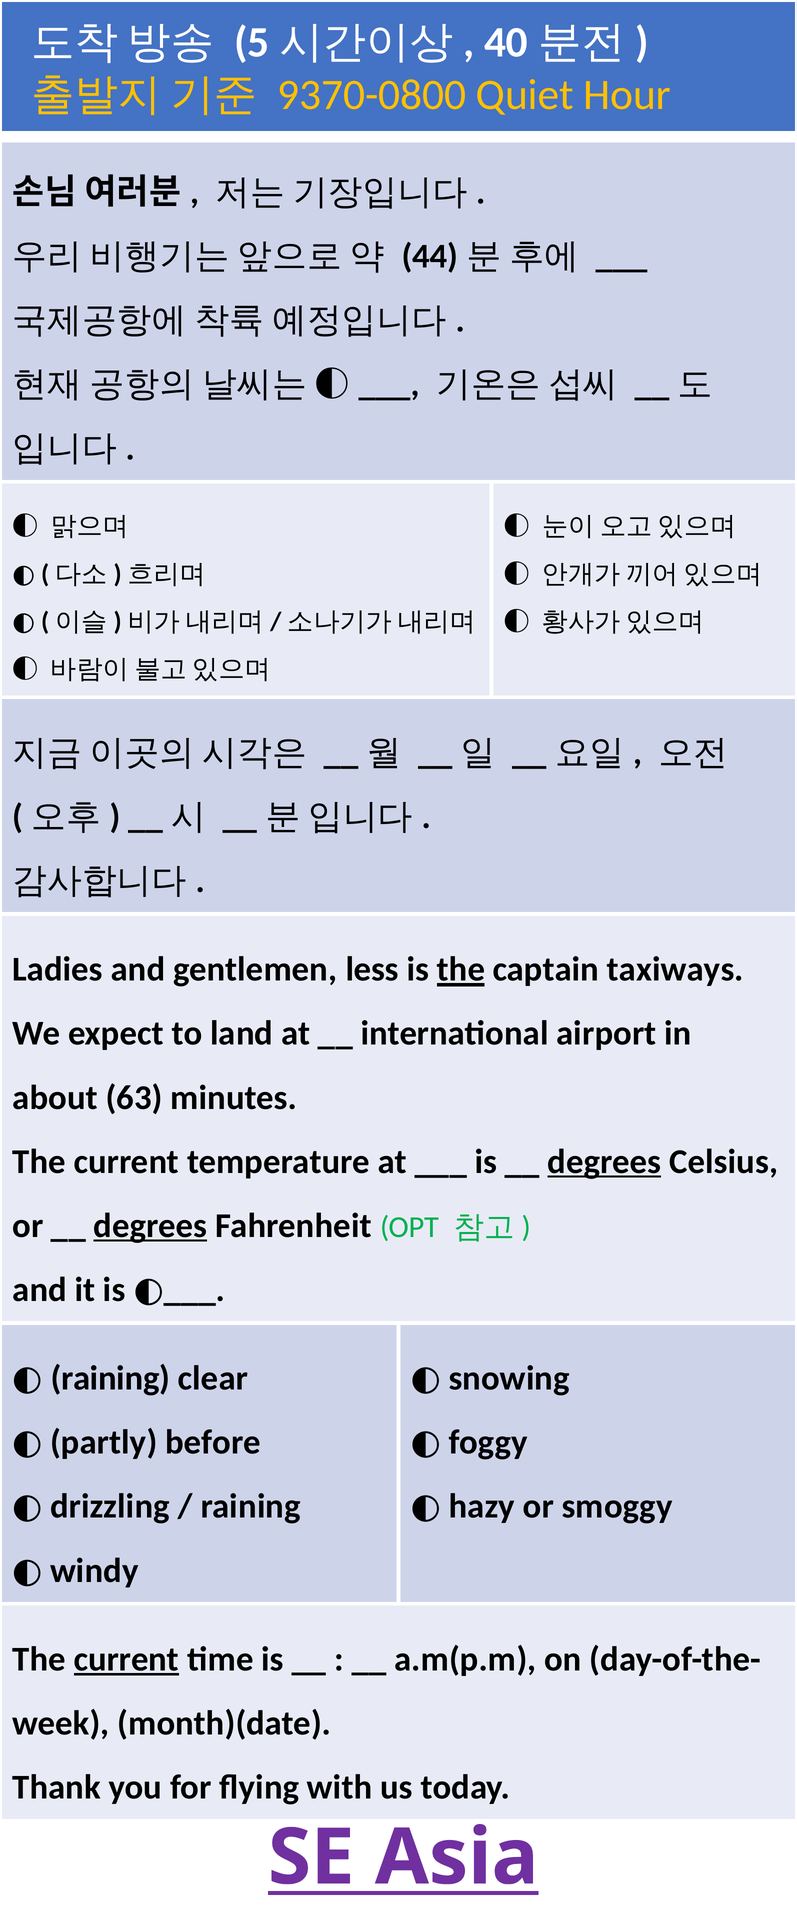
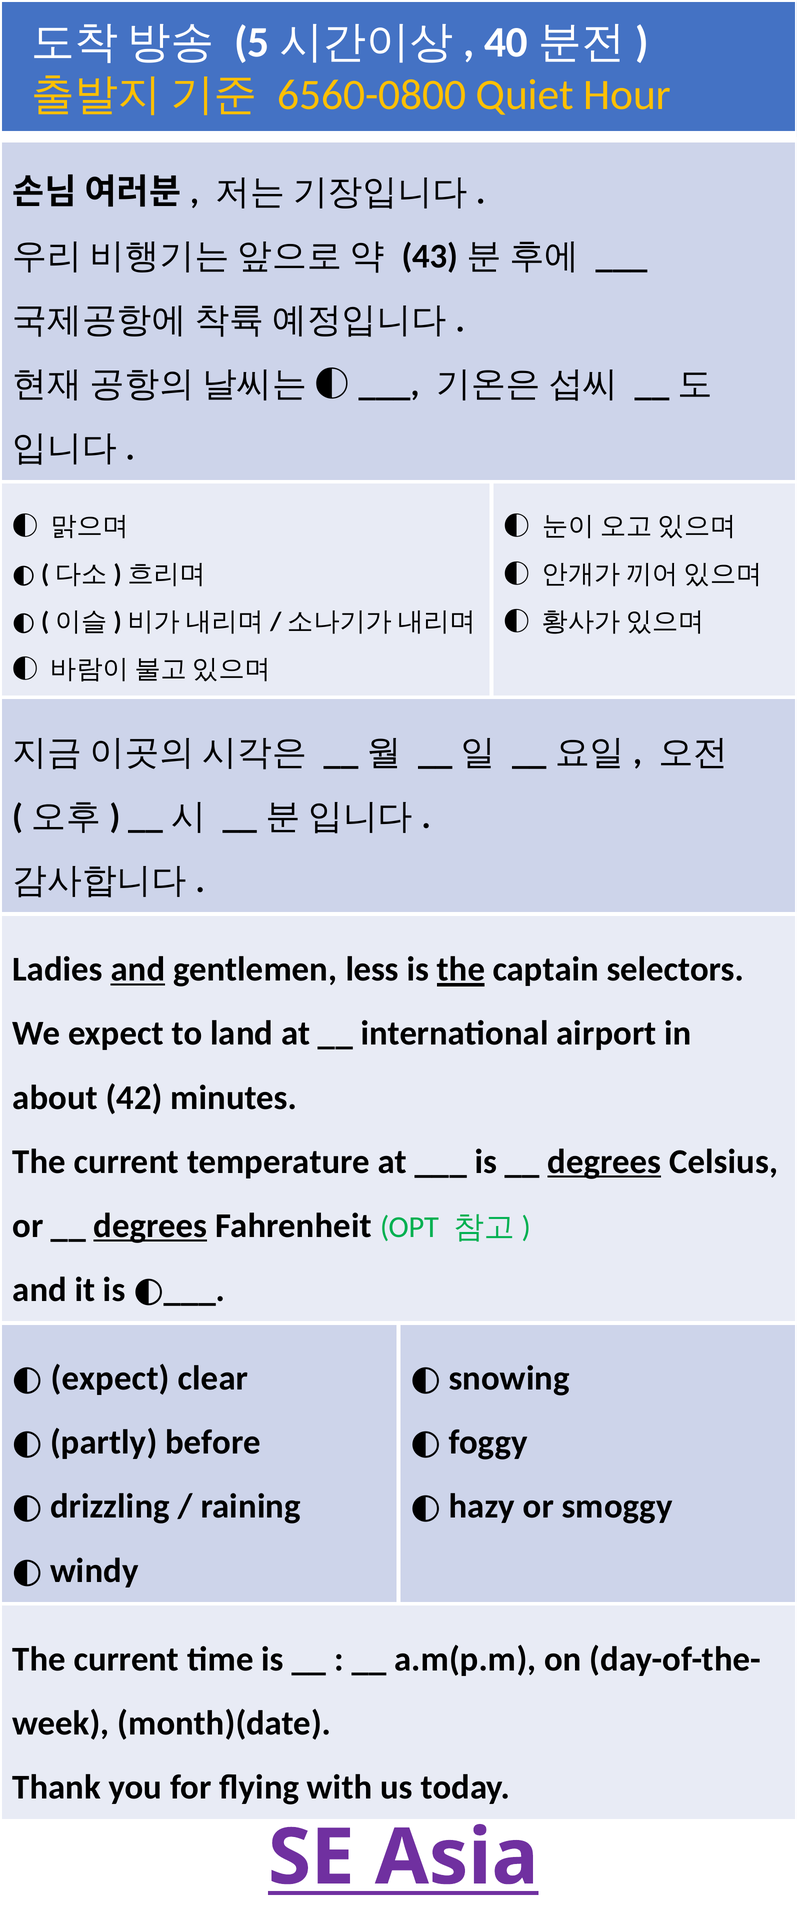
9370-0800: 9370-0800 -> 6560-0800
44: 44 -> 43
and at (138, 970) underline: none -> present
taxiways: taxiways -> selectors
63: 63 -> 42
raining at (110, 1379): raining -> expect
current at (126, 1660) underline: present -> none
